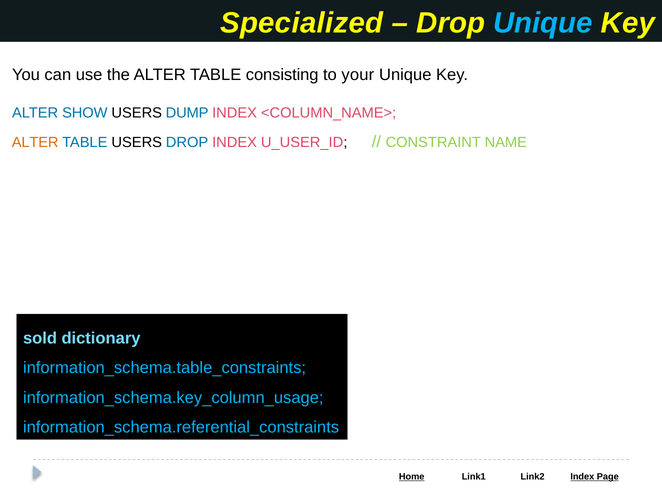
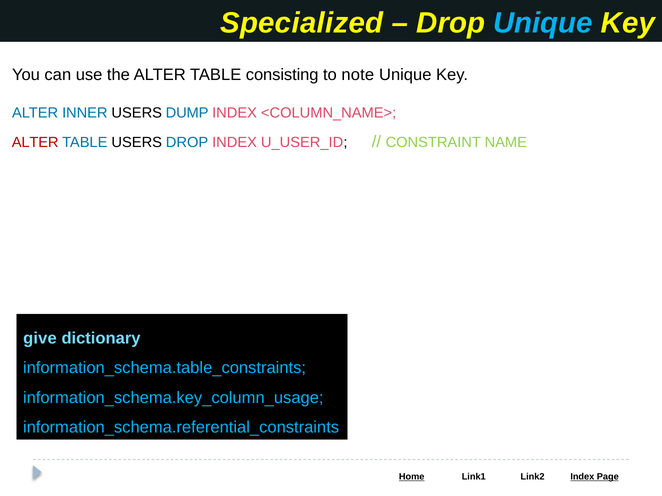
your: your -> note
SHOW: SHOW -> INNER
ALTER at (35, 142) colour: orange -> red
sold: sold -> give
